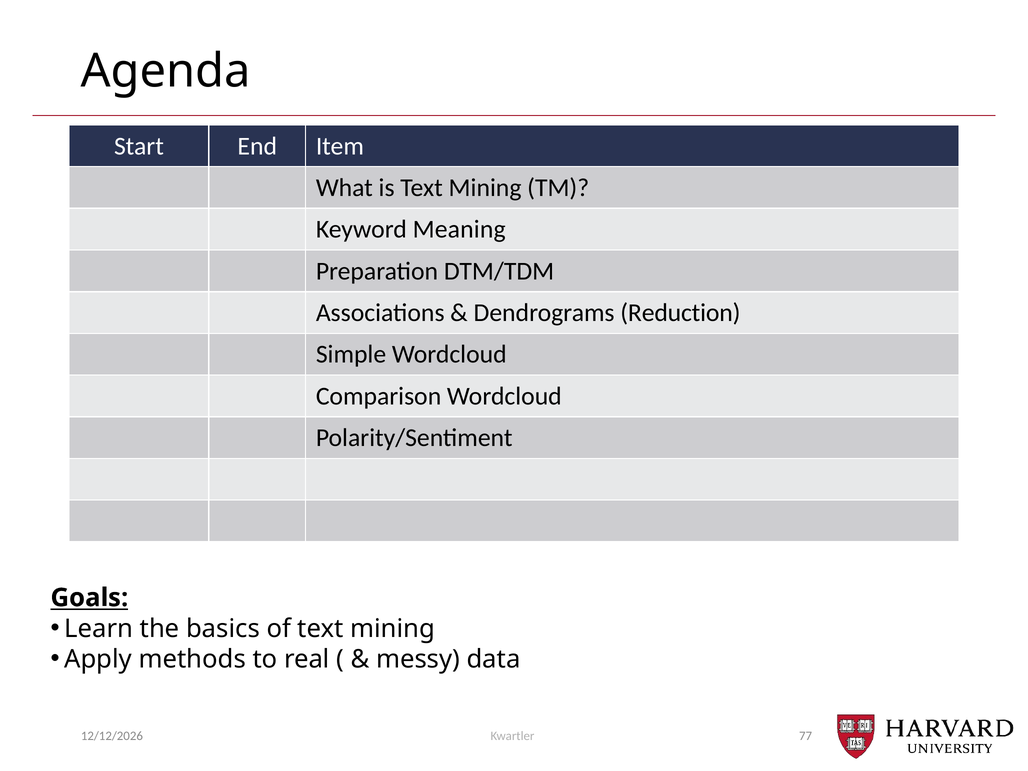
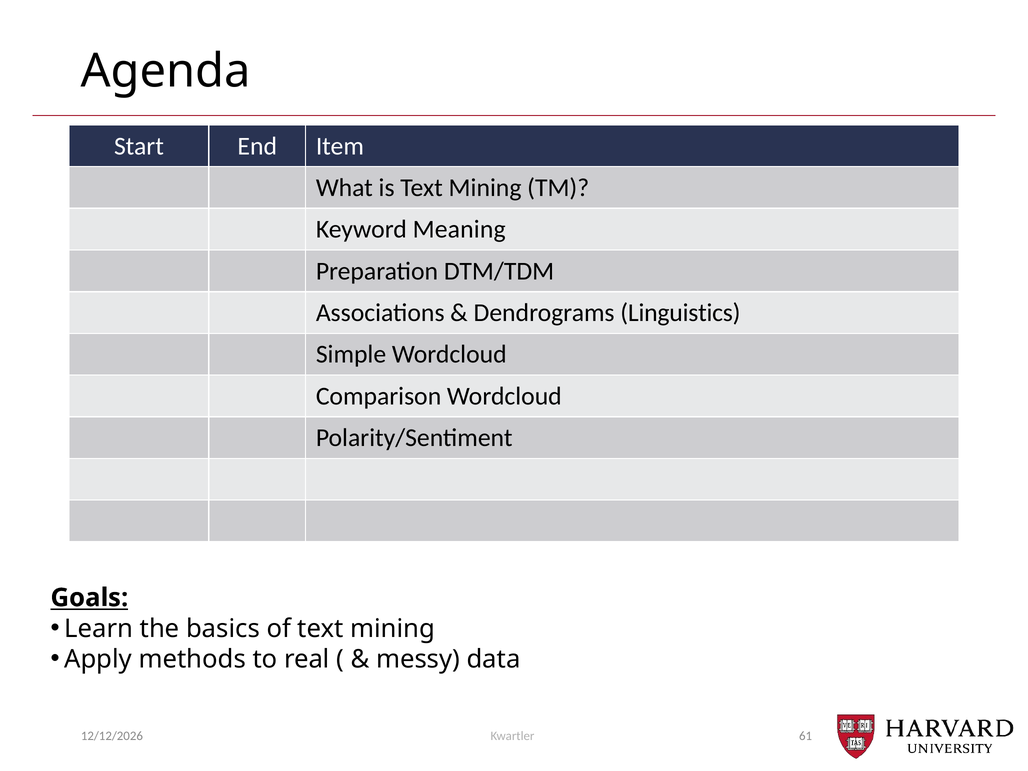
Reduction: Reduction -> Linguistics
77: 77 -> 61
